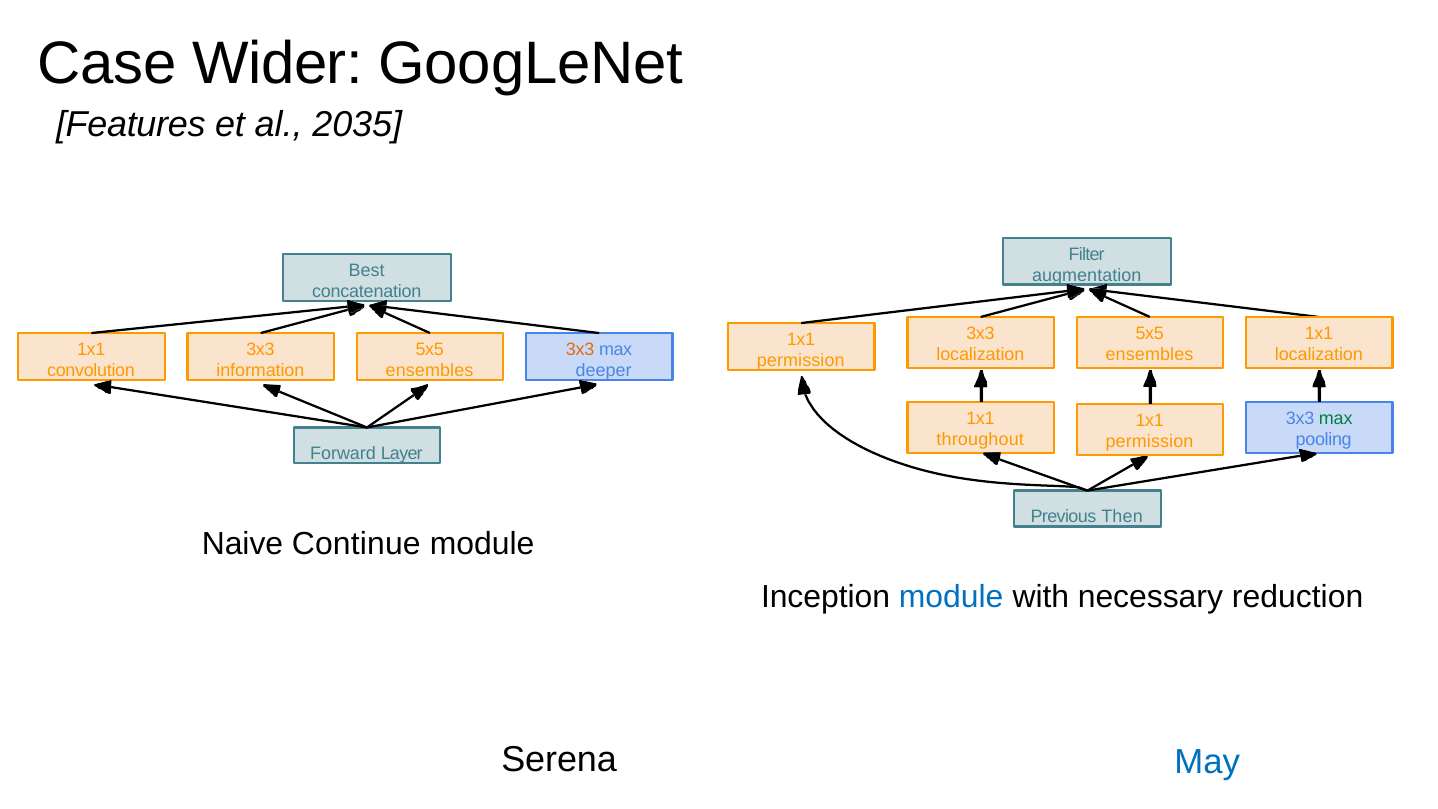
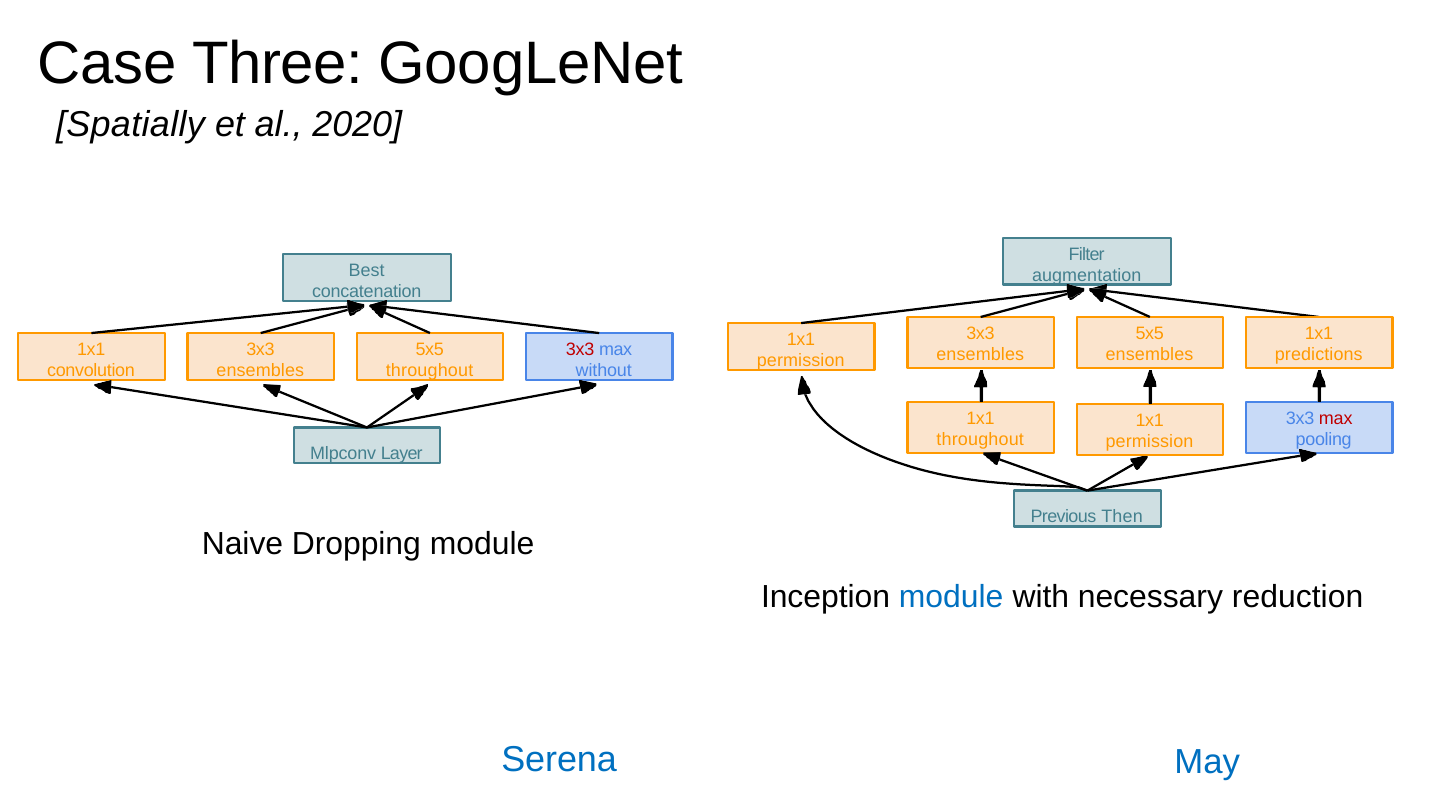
Wider: Wider -> Three
Features: Features -> Spatially
2035: 2035 -> 2020
3x3 at (580, 349) colour: orange -> red
localization at (980, 354): localization -> ensembles
localization at (1319, 354): localization -> predictions
information at (260, 370): information -> ensembles
ensembles at (430, 370): ensembles -> throughout
deeper: deeper -> without
max at (1336, 418) colour: green -> red
Forward: Forward -> Mlpconv
Continue: Continue -> Dropping
Serena colour: black -> blue
